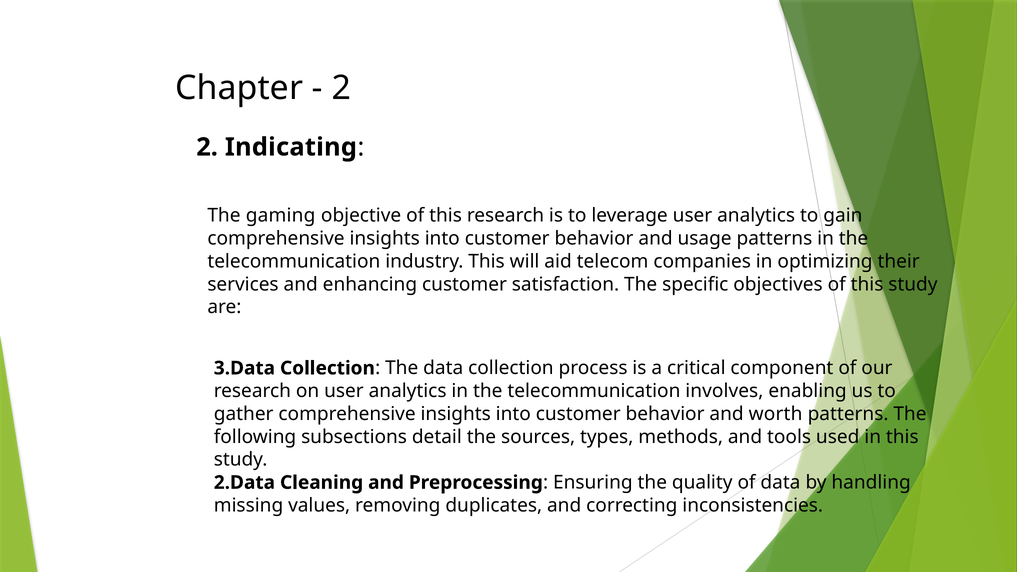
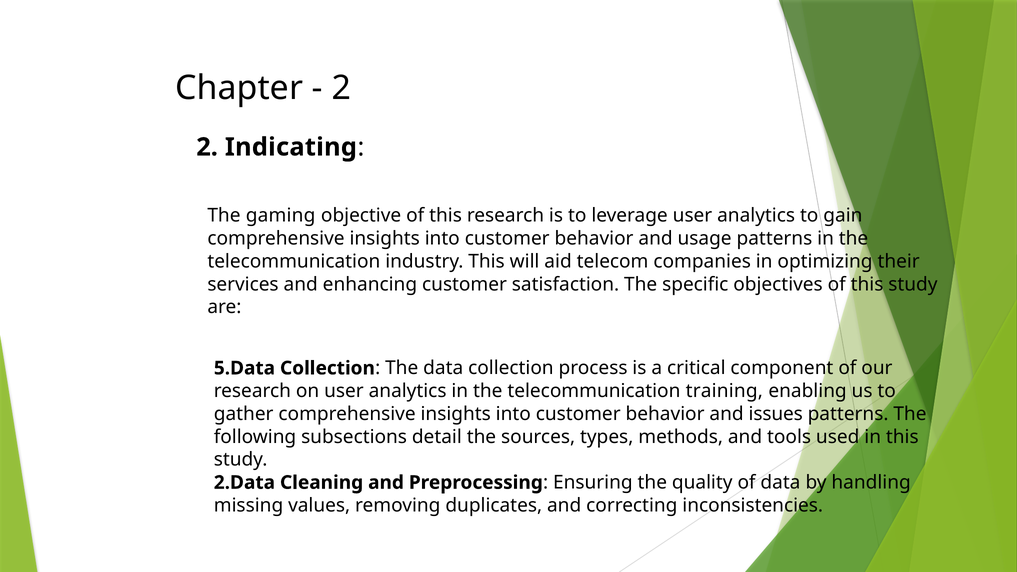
3.Data: 3.Data -> 5.Data
involves: involves -> training
worth: worth -> issues
